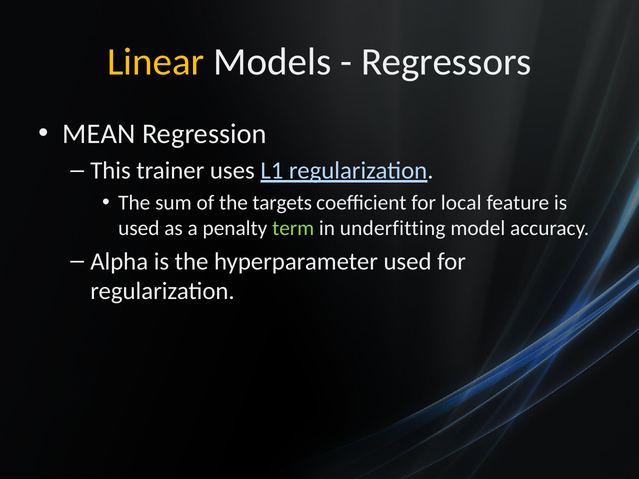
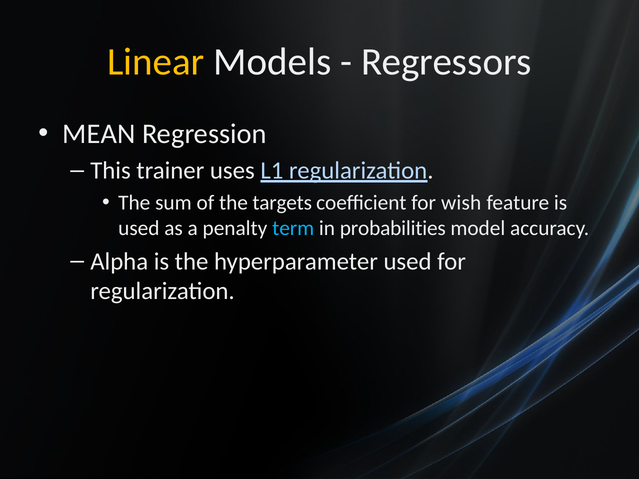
local: local -> wish
term colour: light green -> light blue
underfitting: underfitting -> probabilities
